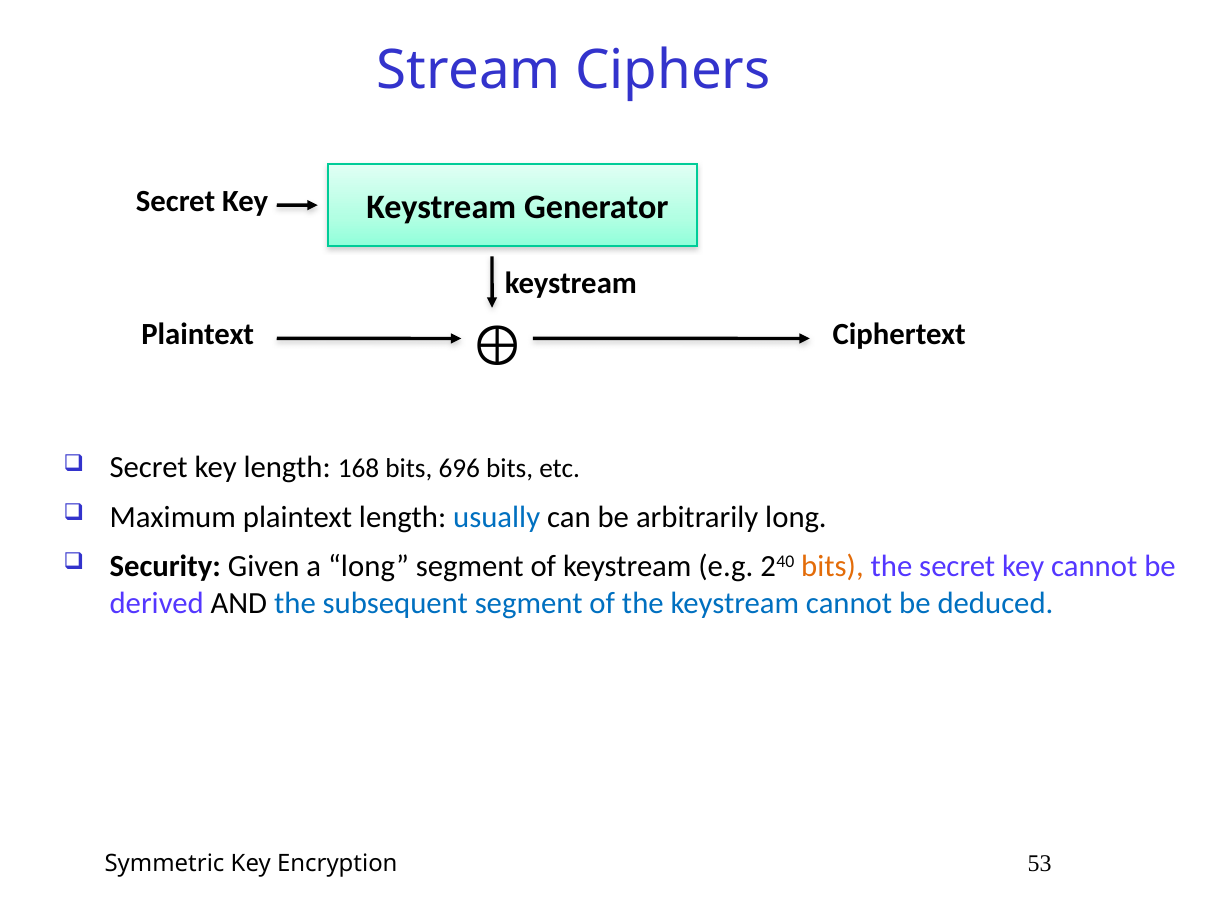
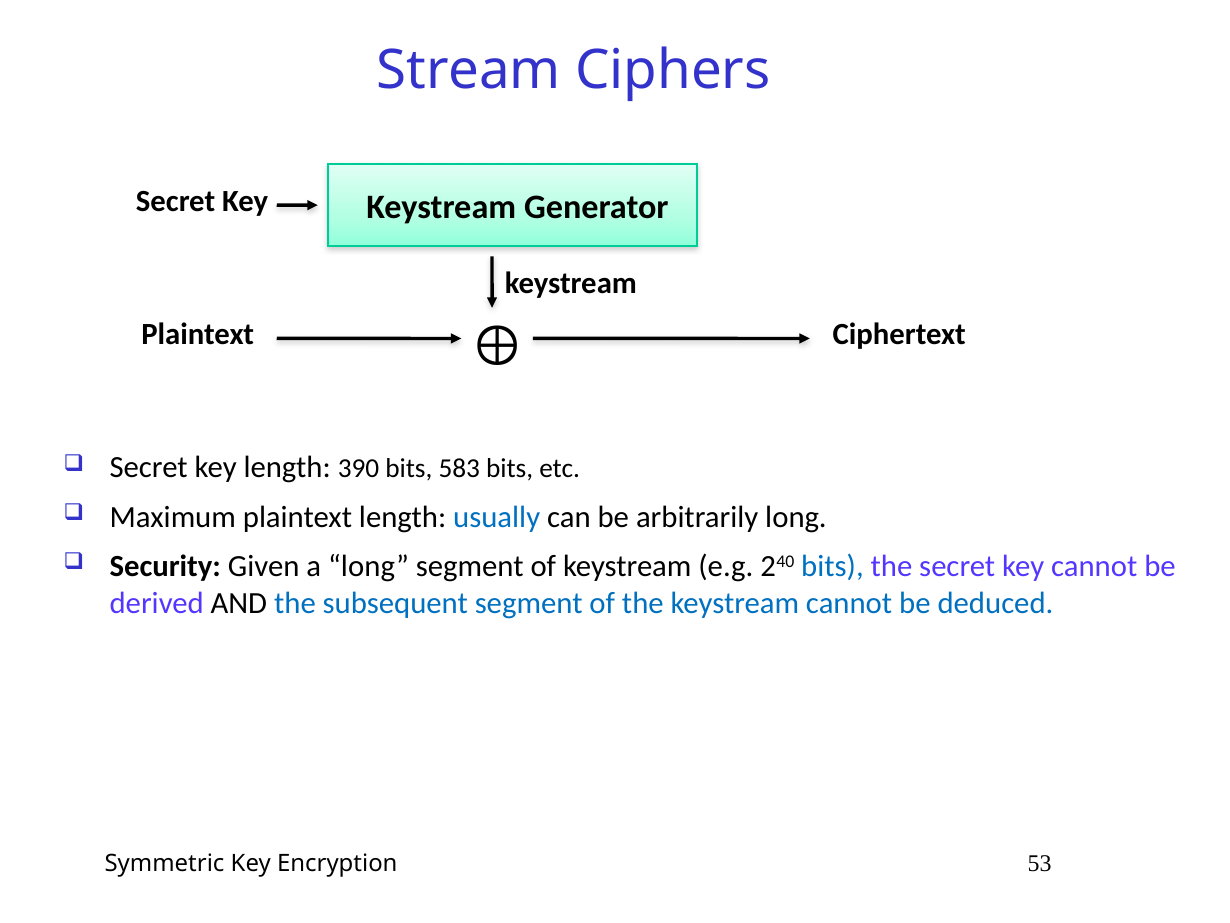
168: 168 -> 390
696: 696 -> 583
bits at (832, 566) colour: orange -> blue
